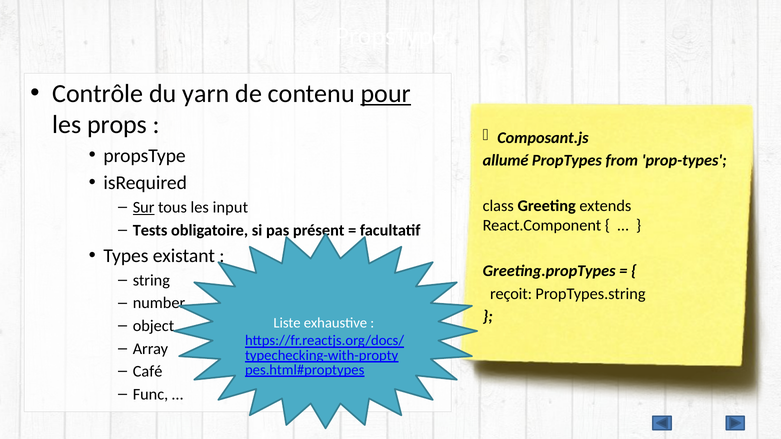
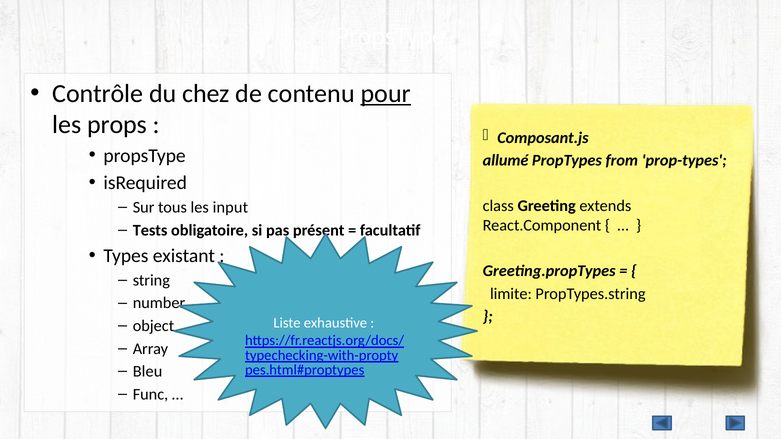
yarn: yarn -> chez
Sur underline: present -> none
reçoit: reçoit -> limite
Café: Café -> Bleu
